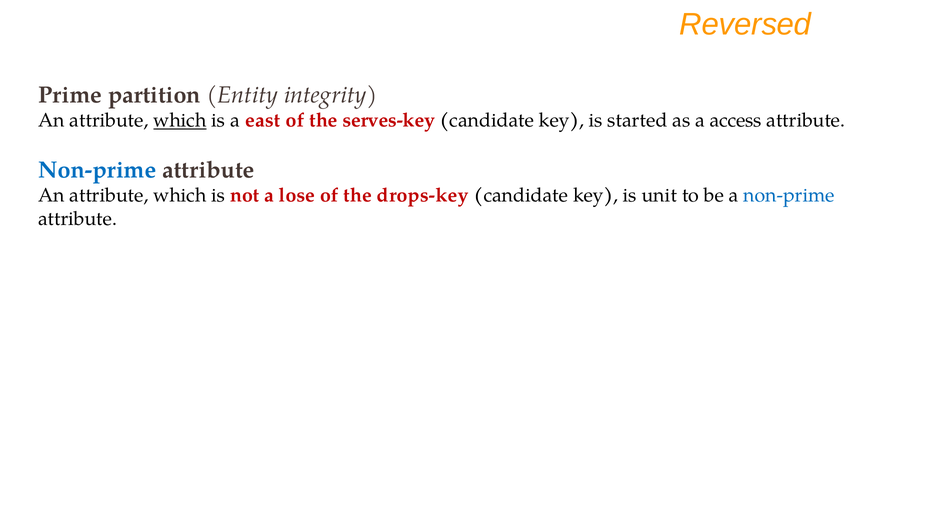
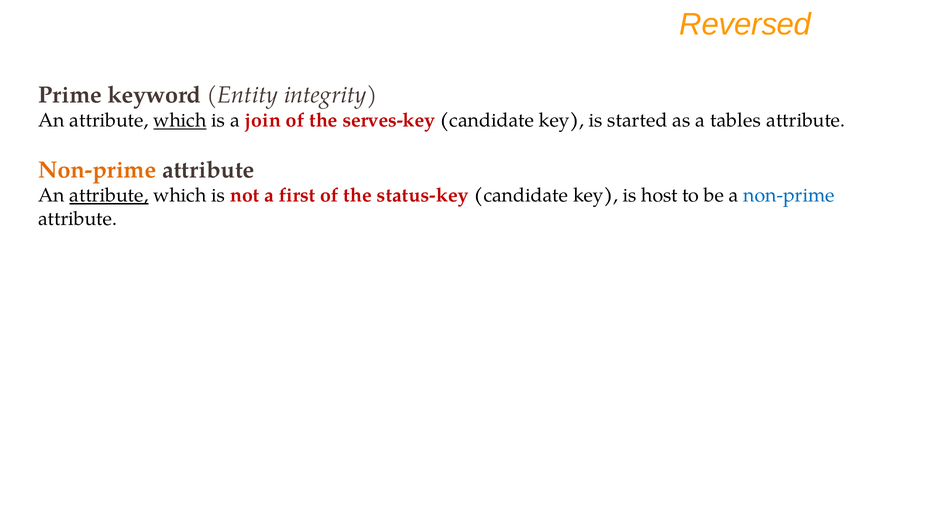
partition: partition -> keyword
east: east -> join
access: access -> tables
Non-prime at (97, 170) colour: blue -> orange
attribute at (109, 195) underline: none -> present
lose: lose -> first
drops-key: drops-key -> status-key
unit: unit -> host
